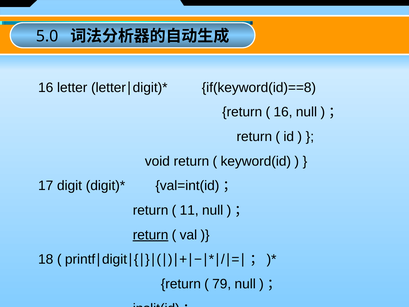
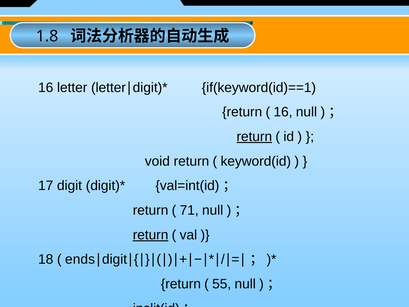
5.0: 5.0 -> 1.8
if(keyword(id)==8: if(keyword(id)==8 -> if(keyword(id)==1
return at (254, 137) underline: none -> present
11: 11 -> 71
printf: printf -> ends
79: 79 -> 55
